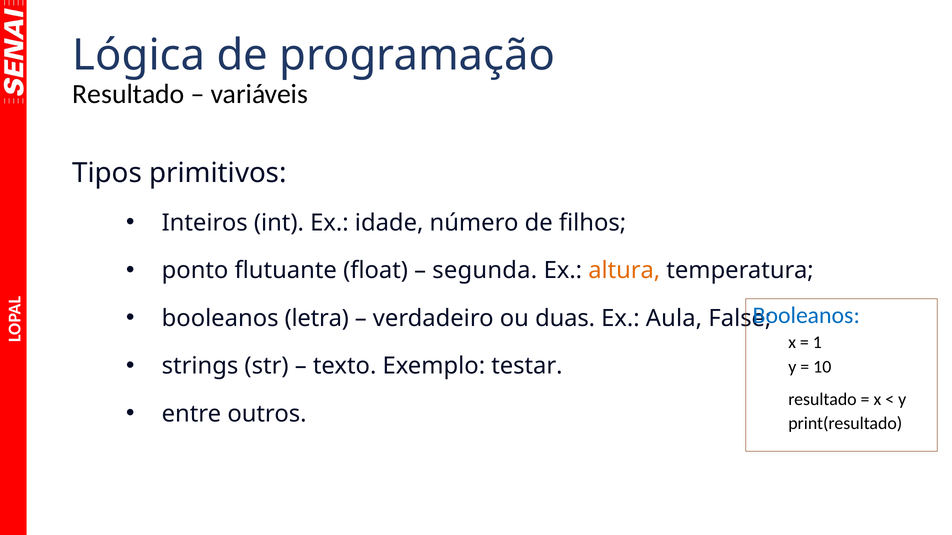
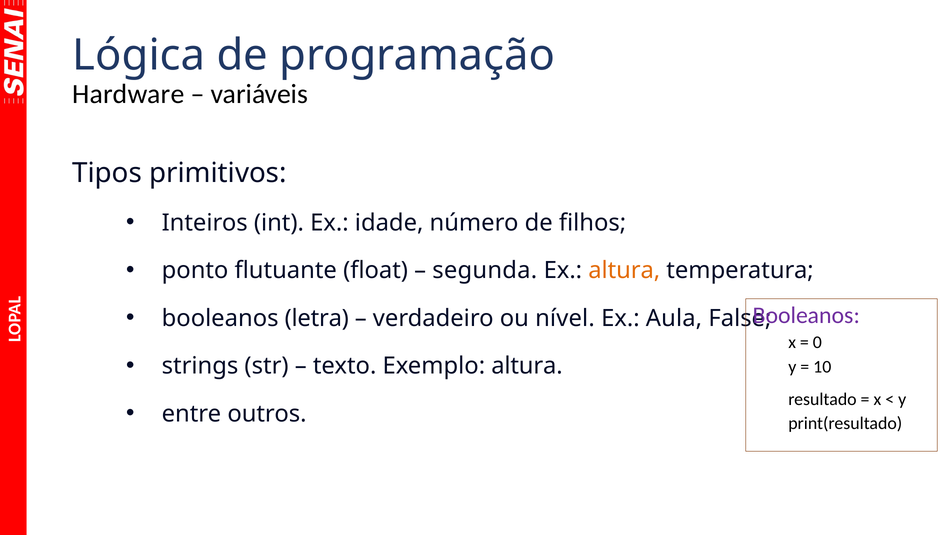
Resultado at (128, 94): Resultado -> Hardware
Booleanos at (806, 315) colour: blue -> purple
duas: duas -> nível
1: 1 -> 0
Exemplo testar: testar -> altura
